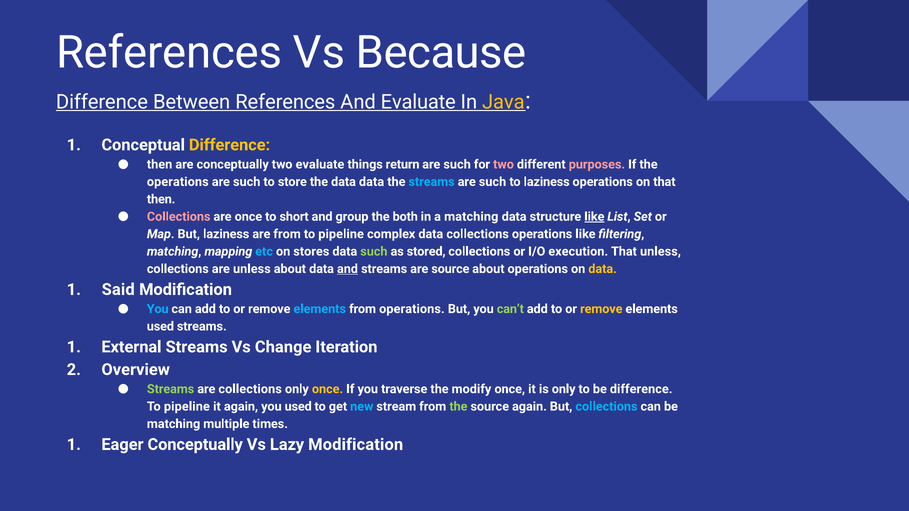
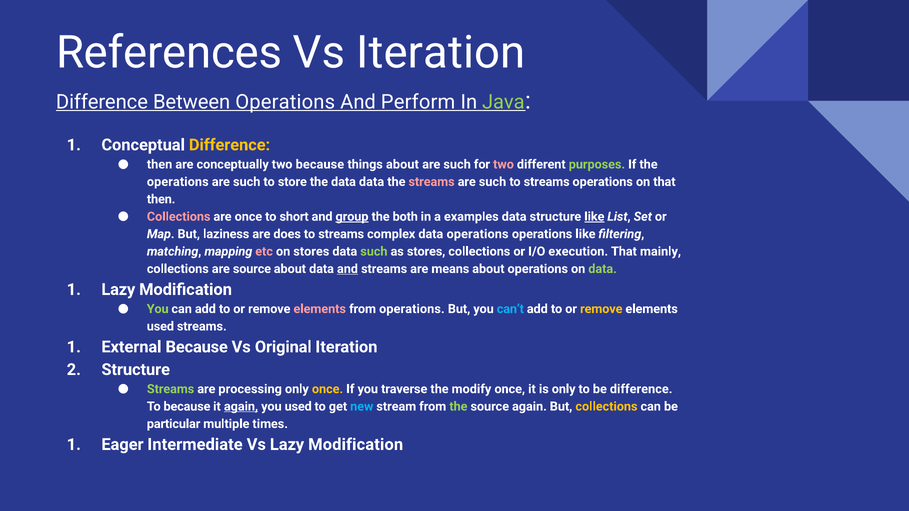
Vs Because: Because -> Iteration
Between References: References -> Operations
And Evaluate: Evaluate -> Perform
Java colour: yellow -> light green
two evaluate: evaluate -> because
things return: return -> about
purposes colour: pink -> light green
streams at (432, 182) colour: light blue -> pink
laziness at (547, 182): laziness -> streams
group underline: none -> present
a matching: matching -> examples
are from: from -> does
pipeline at (341, 234): pipeline -> streams
data collections: collections -> operations
etc colour: light blue -> pink
as stored: stored -> stores
That unless: unless -> mainly
are unless: unless -> source
are source: source -> means
data at (603, 269) colour: yellow -> light green
Said at (118, 290): Said -> Lazy
You at (158, 309) colour: light blue -> light green
elements at (320, 309) colour: light blue -> pink
can’t colour: light green -> light blue
External Streams: Streams -> Because
Change: Change -> Original
Overview at (136, 370): Overview -> Structure
are collections: collections -> processing
pipeline at (187, 407): pipeline -> because
again at (241, 407) underline: none -> present
collections at (606, 407) colour: light blue -> yellow
matching at (174, 424): matching -> particular
Eager Conceptually: Conceptually -> Intermediate
